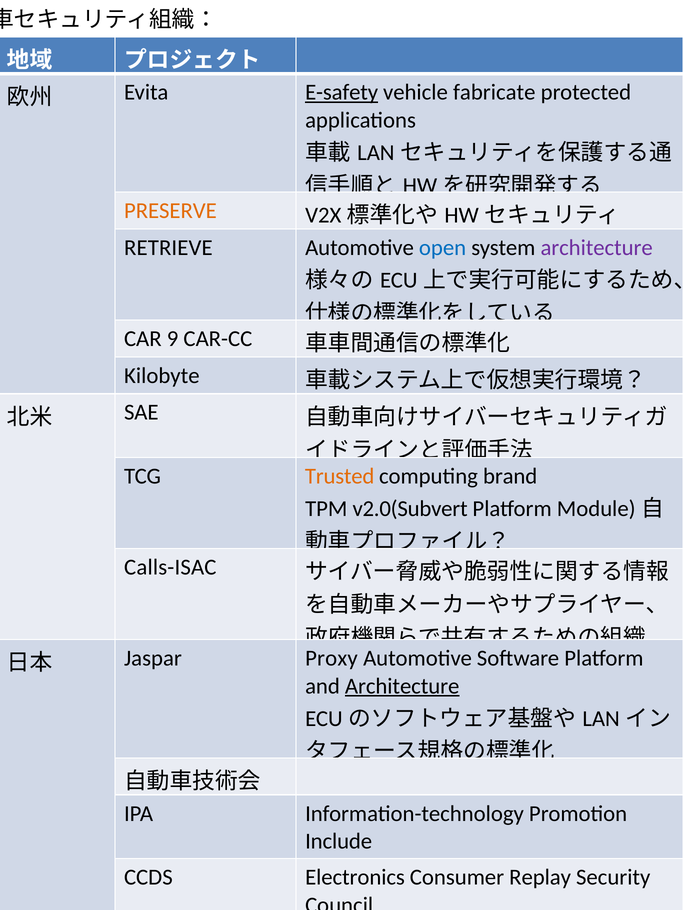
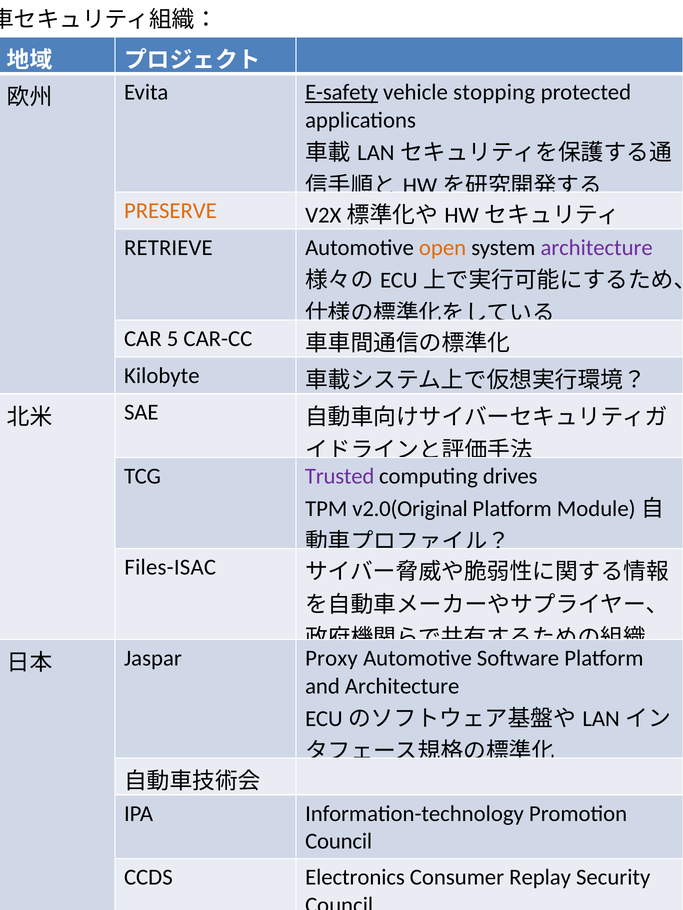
fabricate: fabricate -> stopping
open colour: blue -> orange
9: 9 -> 5
Trusted colour: orange -> purple
brand: brand -> drives
v2.0(Subvert: v2.0(Subvert -> v2.0(Original
Calls-ISAC: Calls-ISAC -> Files-ISAC
Architecture at (402, 687) underline: present -> none
Include at (339, 842): Include -> Council
